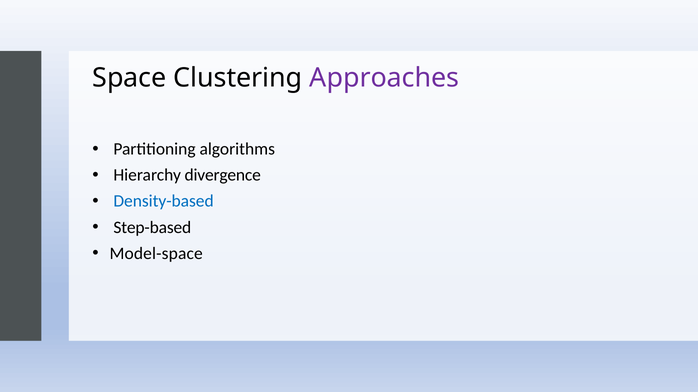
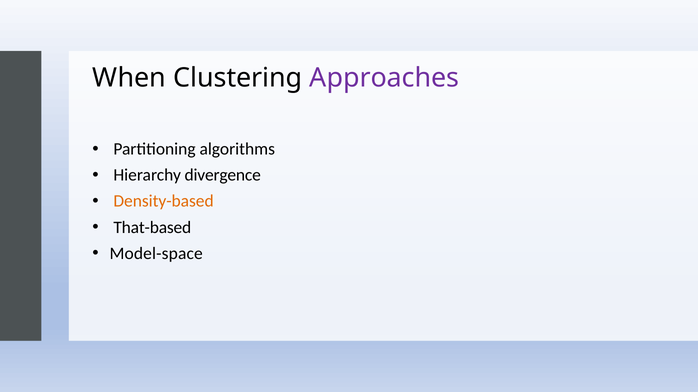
Space: Space -> When
Density-based colour: blue -> orange
Step-based: Step-based -> That-based
